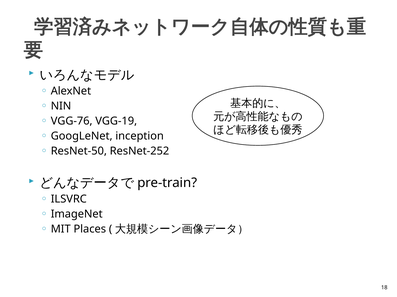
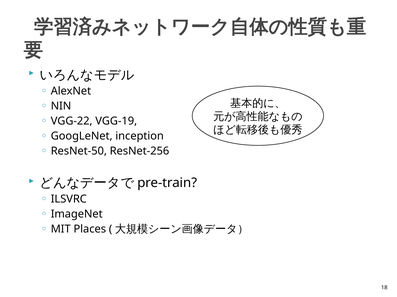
VGG-76: VGG-76 -> VGG-22
ResNet-252: ResNet-252 -> ResNet-256
